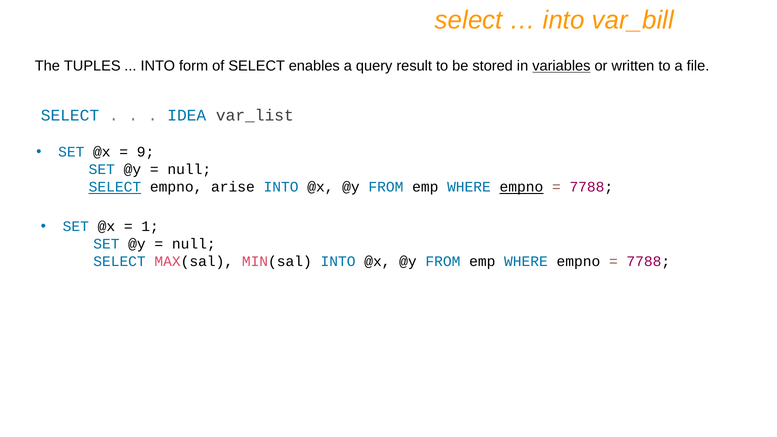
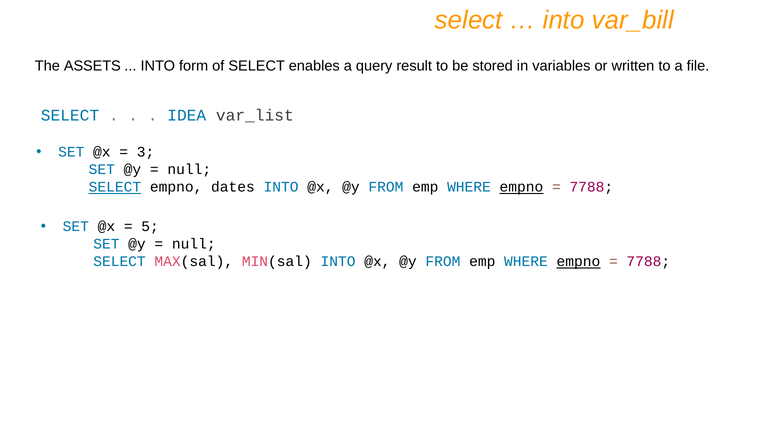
TUPLES: TUPLES -> ASSETS
variables underline: present -> none
9: 9 -> 3
arise: arise -> dates
1: 1 -> 5
empno at (578, 262) underline: none -> present
